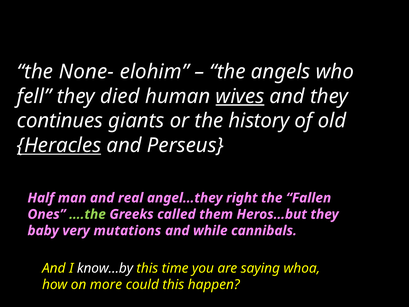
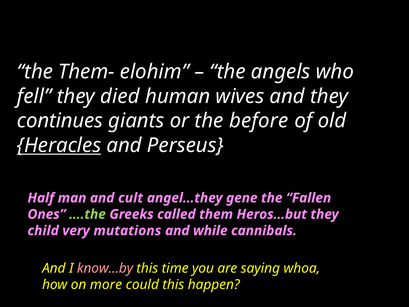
None-: None- -> Them-
wives underline: present -> none
history: history -> before
real: real -> cult
right: right -> gene
baby: baby -> child
know…by colour: white -> pink
